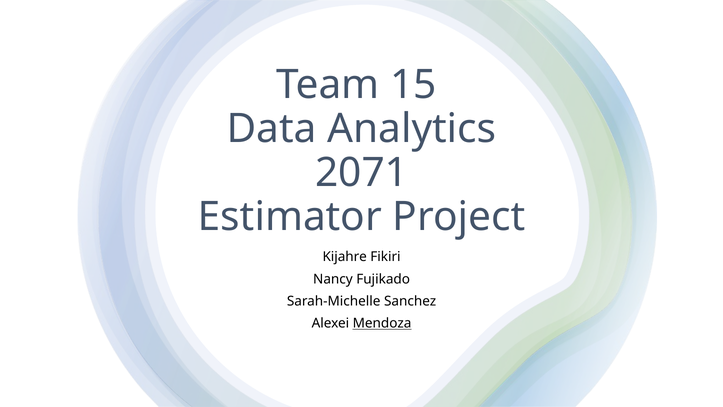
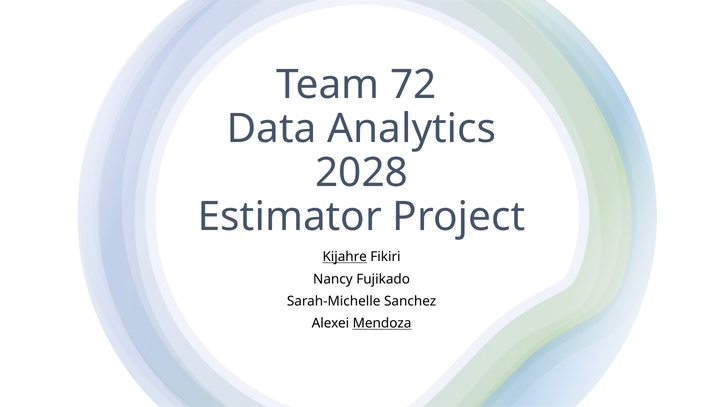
15: 15 -> 72
2071: 2071 -> 2028
Kijahre underline: none -> present
